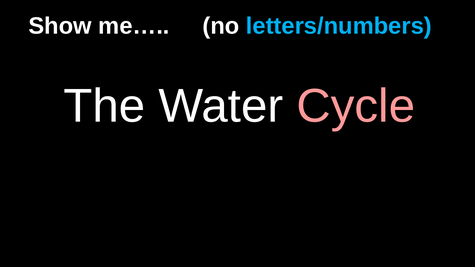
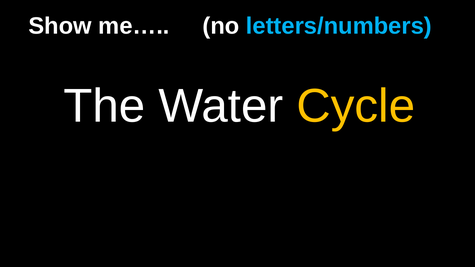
Cycle colour: pink -> yellow
